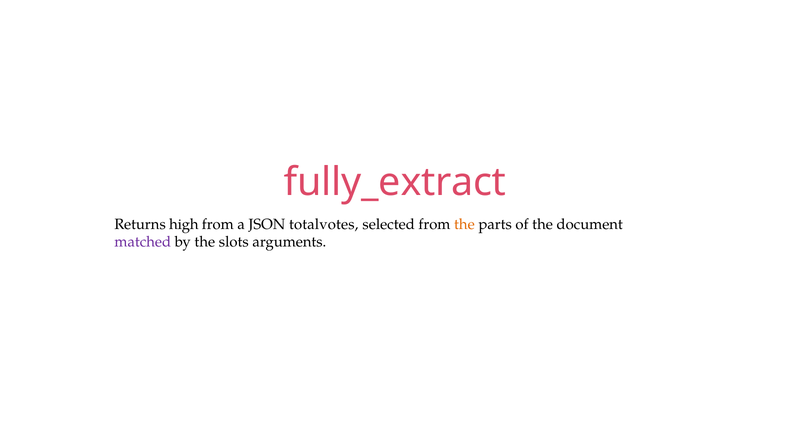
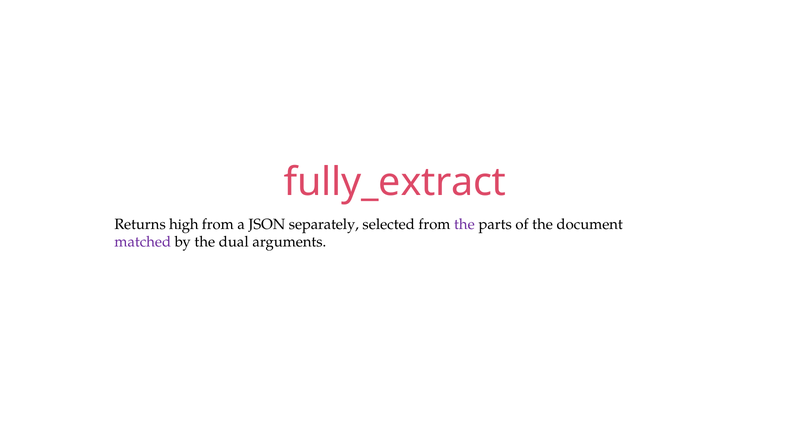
totalvotes: totalvotes -> separately
the at (464, 224) colour: orange -> purple
slots: slots -> dual
